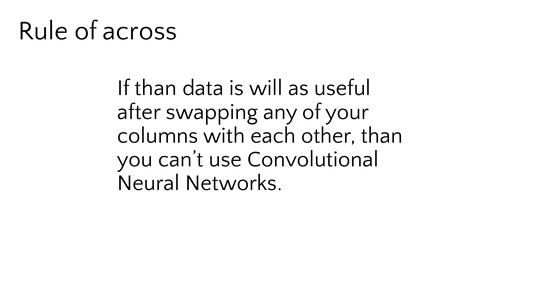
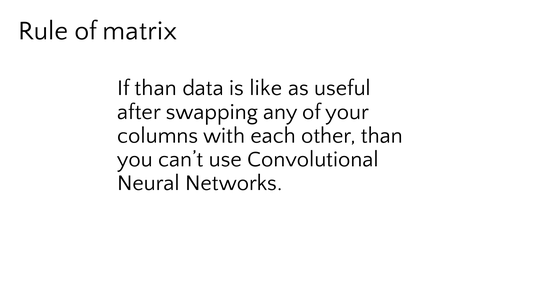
across: across -> matrix
will: will -> like
